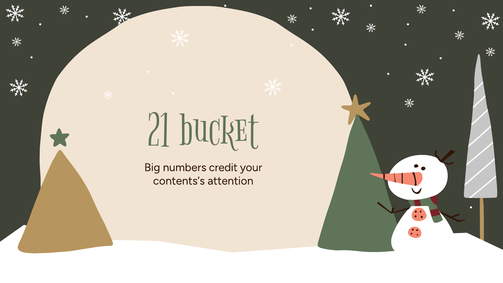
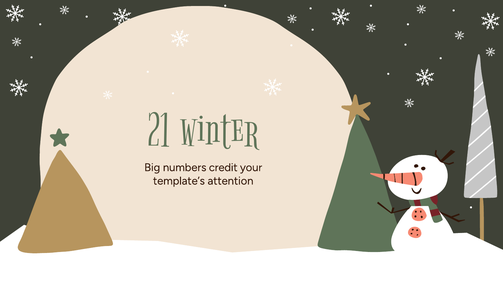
bucket: bucket -> winter
contents’s: contents’s -> template’s
